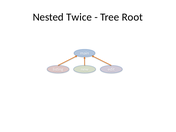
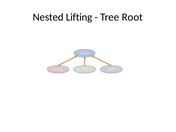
Twice: Twice -> Lifting
